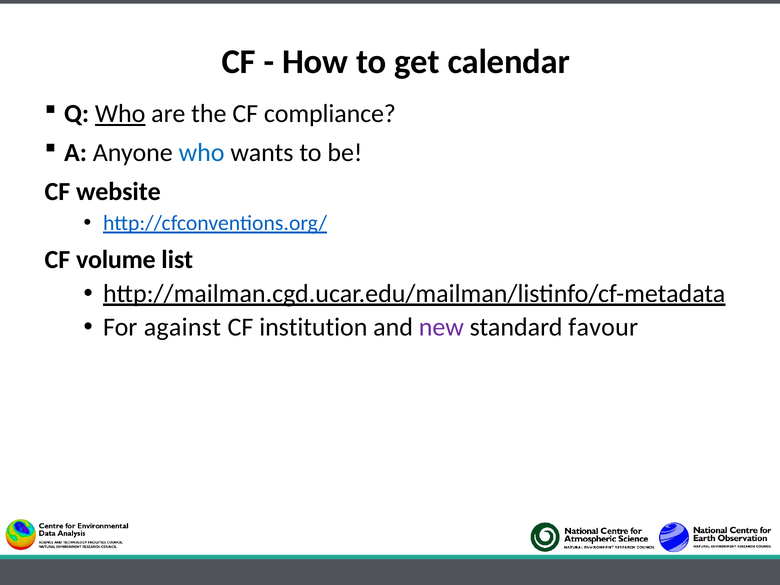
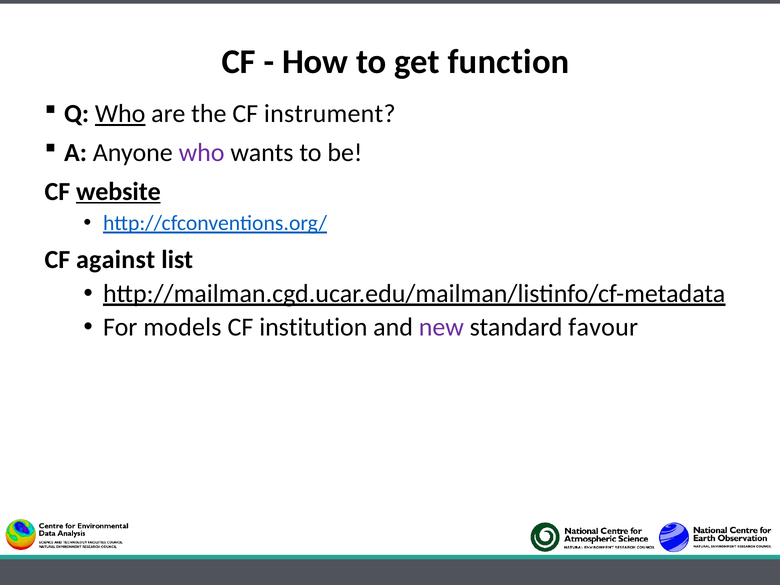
calendar: calendar -> function
compliance: compliance -> instrument
who at (202, 153) colour: blue -> purple
website underline: none -> present
volume: volume -> against
against: against -> models
